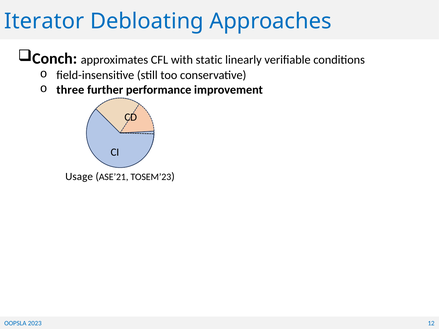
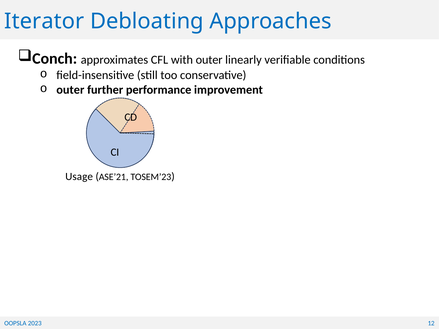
with static: static -> outer
three at (70, 90): three -> outer
